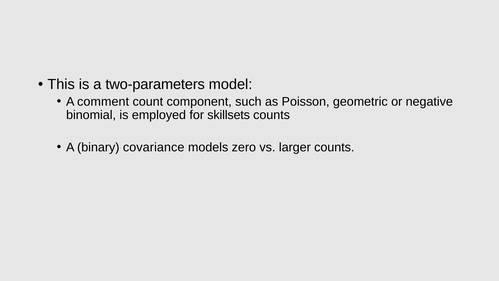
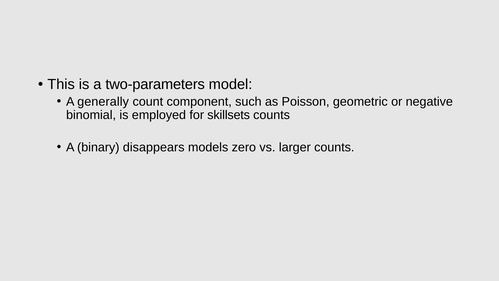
comment: comment -> generally
covariance: covariance -> disappears
